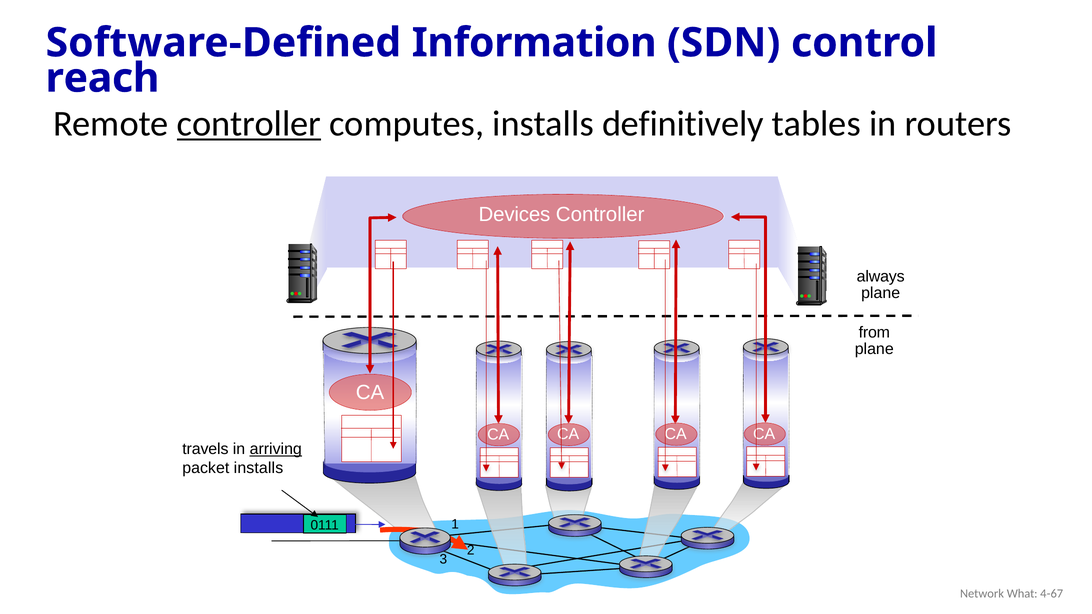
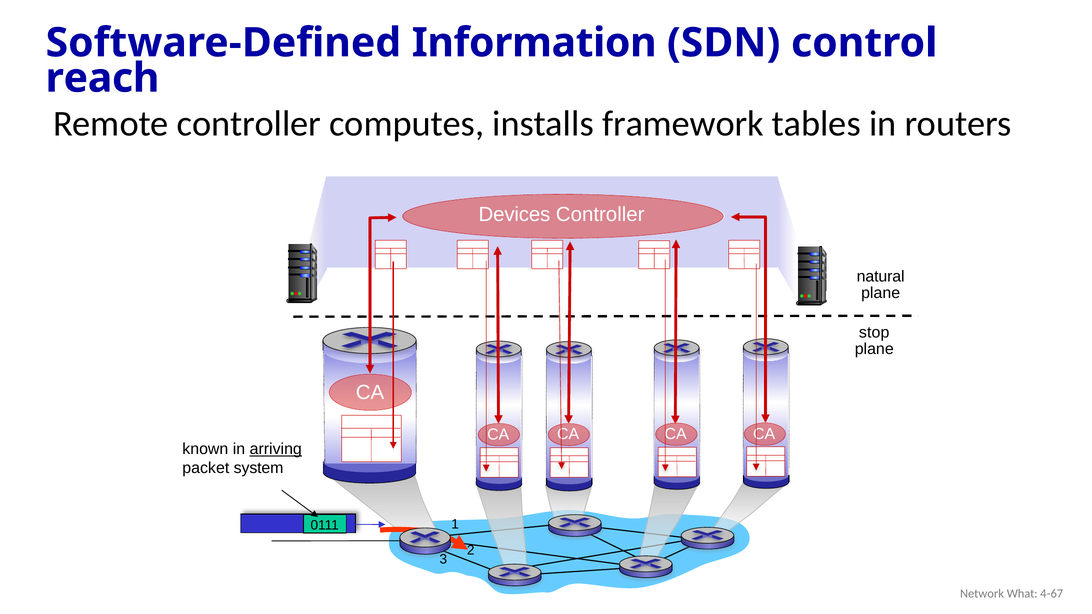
controller at (249, 124) underline: present -> none
definitively: definitively -> framework
always: always -> natural
from: from -> stop
travels: travels -> known
packet installs: installs -> system
